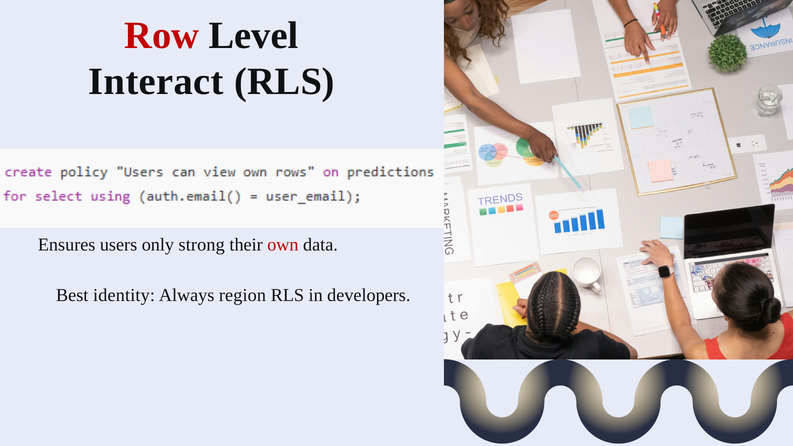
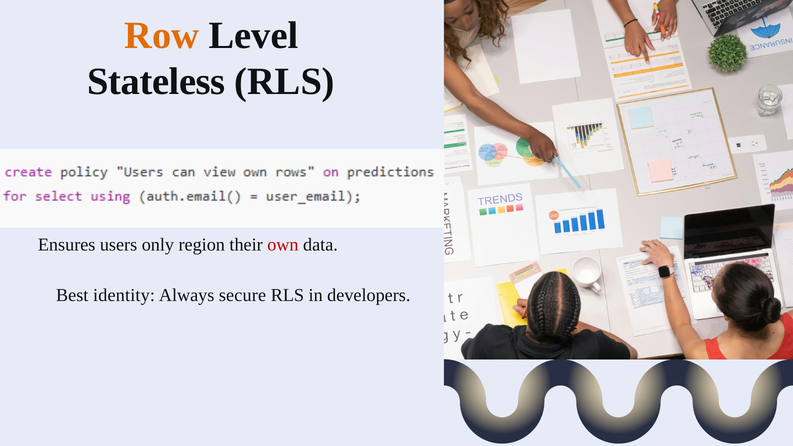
Row colour: red -> orange
Interact: Interact -> Stateless
strong: strong -> region
region: region -> secure
